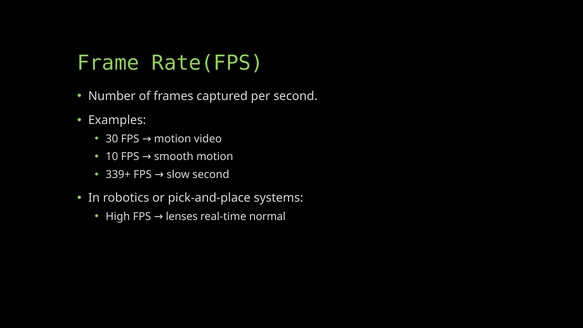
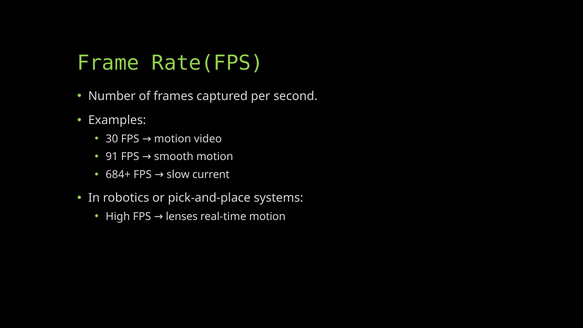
10: 10 -> 91
339+: 339+ -> 684+
slow second: second -> current
real-time normal: normal -> motion
